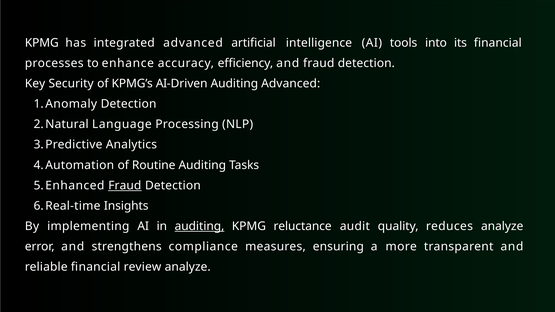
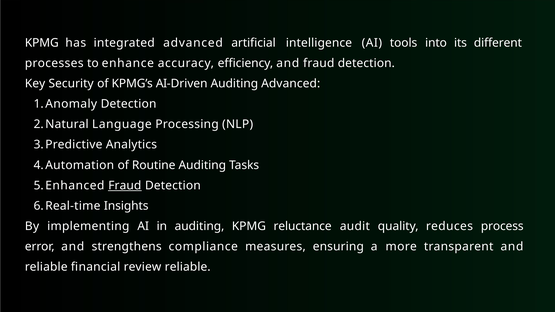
its financial: financial -> different
auditing at (199, 226) underline: present -> none
reduces analyze: analyze -> process
review analyze: analyze -> reliable
